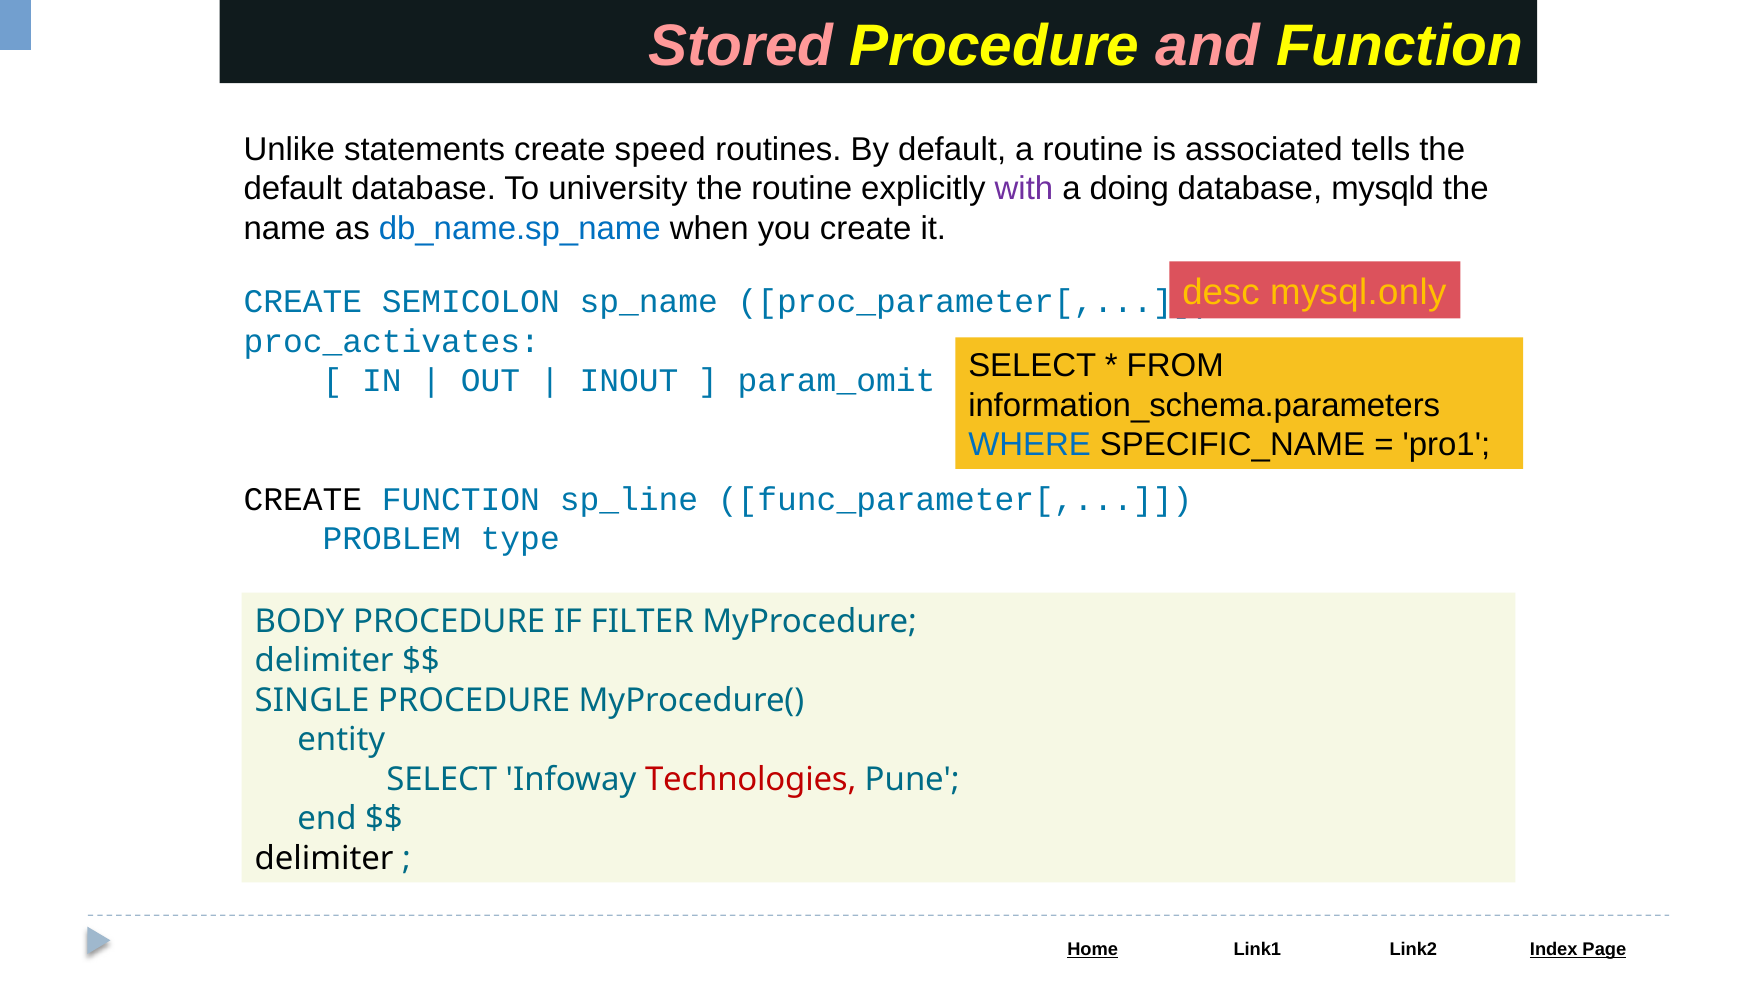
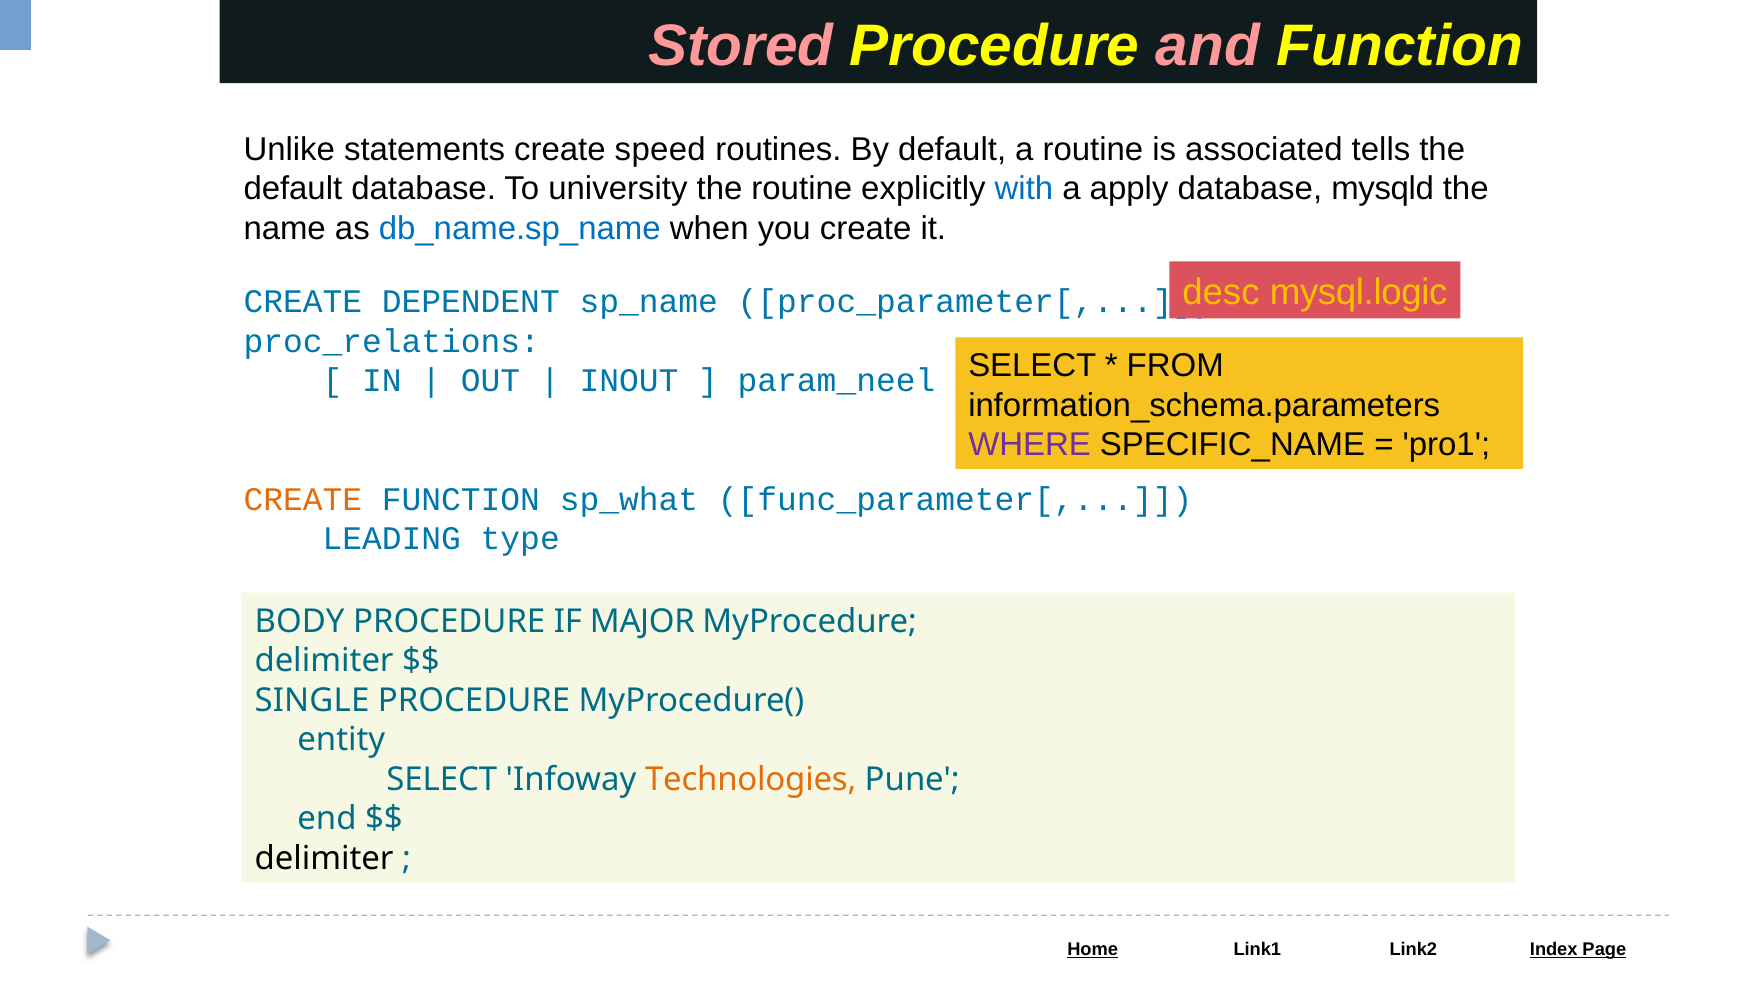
with colour: purple -> blue
doing: doing -> apply
mysql.only: mysql.only -> mysql.logic
SEMICOLON: SEMICOLON -> DEPENDENT
proc_activates: proc_activates -> proc_relations
param_omit: param_omit -> param_neel
WHERE colour: blue -> purple
CREATE at (303, 499) colour: black -> orange
sp_line: sp_line -> sp_what
PROBLEM: PROBLEM -> LEADING
FILTER: FILTER -> MAJOR
Technologies colour: red -> orange
